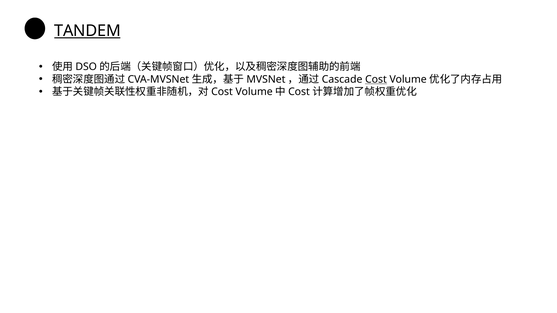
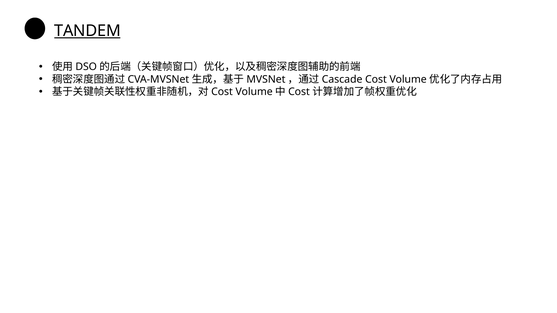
Cost underline: present -> none
